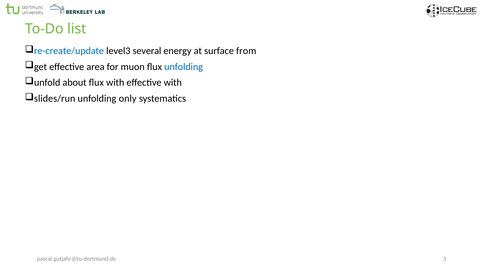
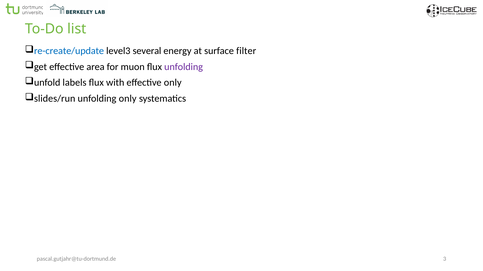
from: from -> filter
unfolding at (184, 67) colour: blue -> purple
about: about -> labels
effective with: with -> only
